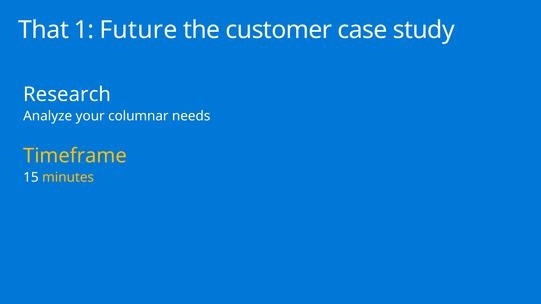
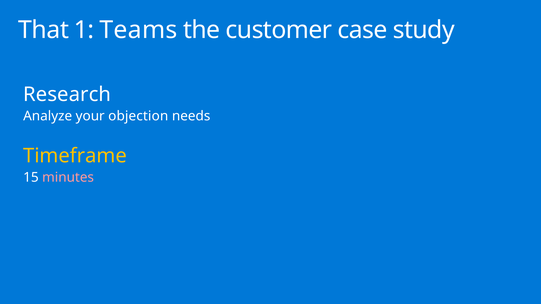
Future: Future -> Teams
columnar: columnar -> objection
minutes colour: yellow -> pink
